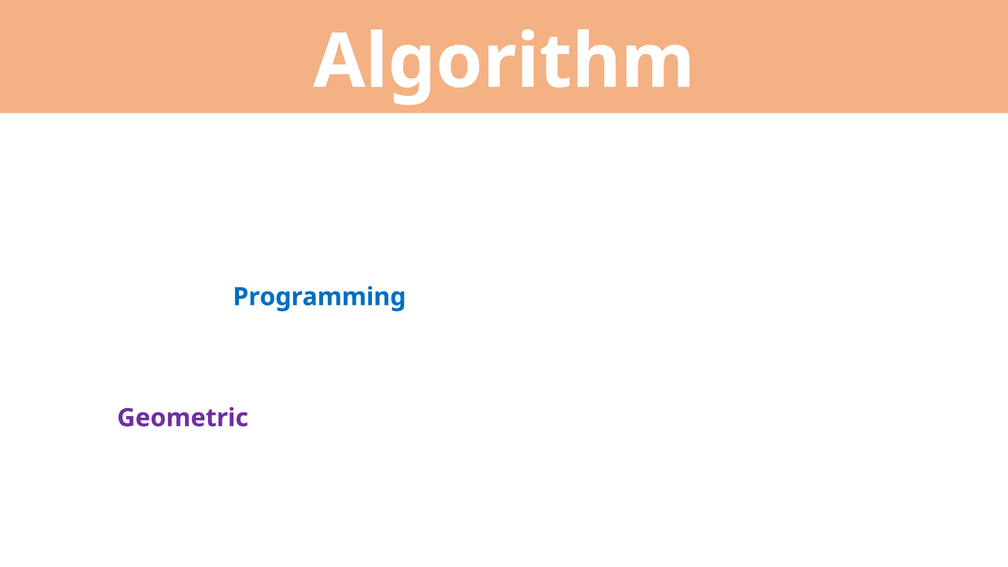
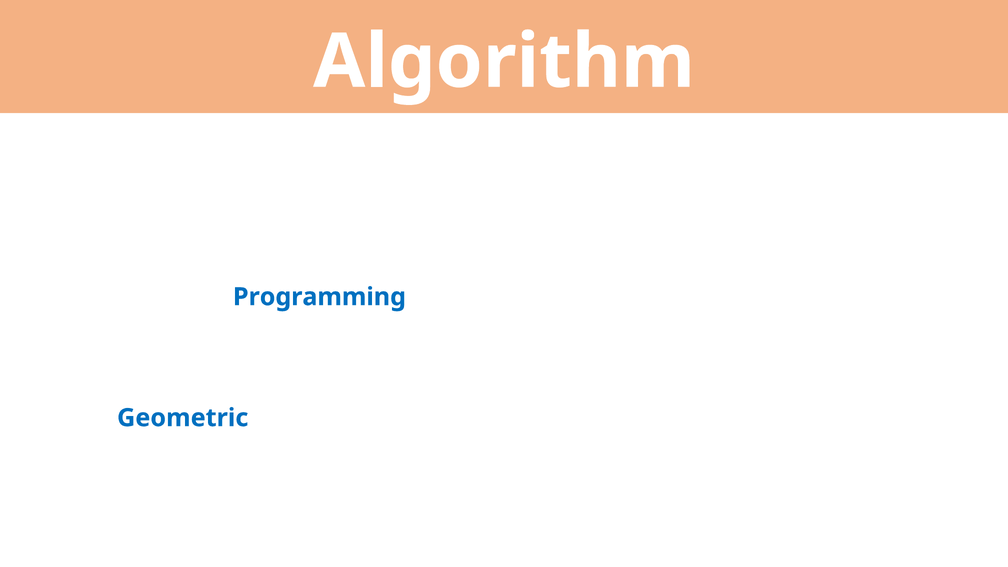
Geometric colour: purple -> blue
